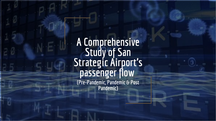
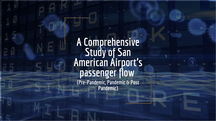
Strategic: Strategic -> American
